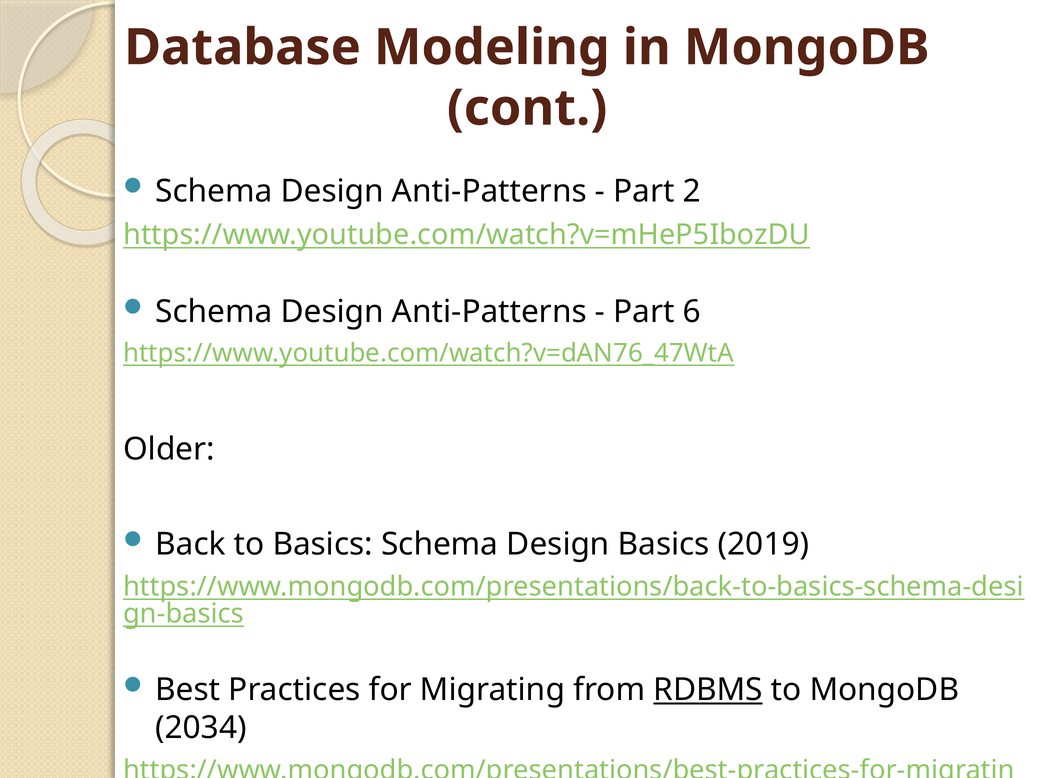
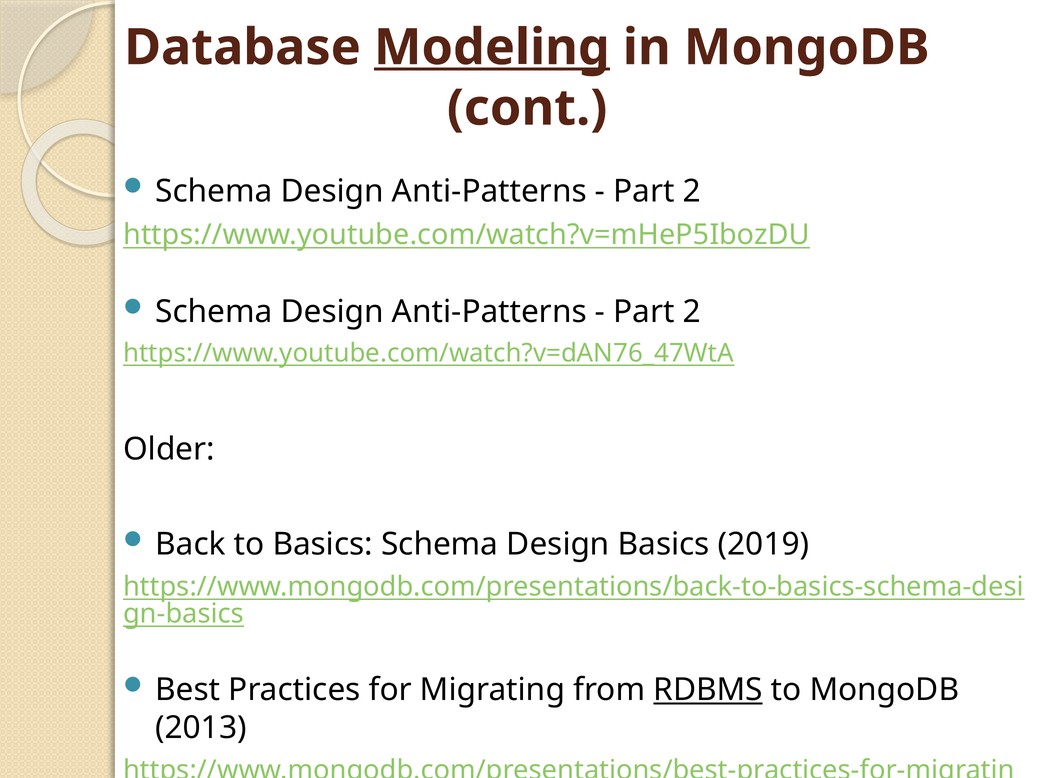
Modeling underline: none -> present
6 at (692, 312): 6 -> 2
2034: 2034 -> 2013
